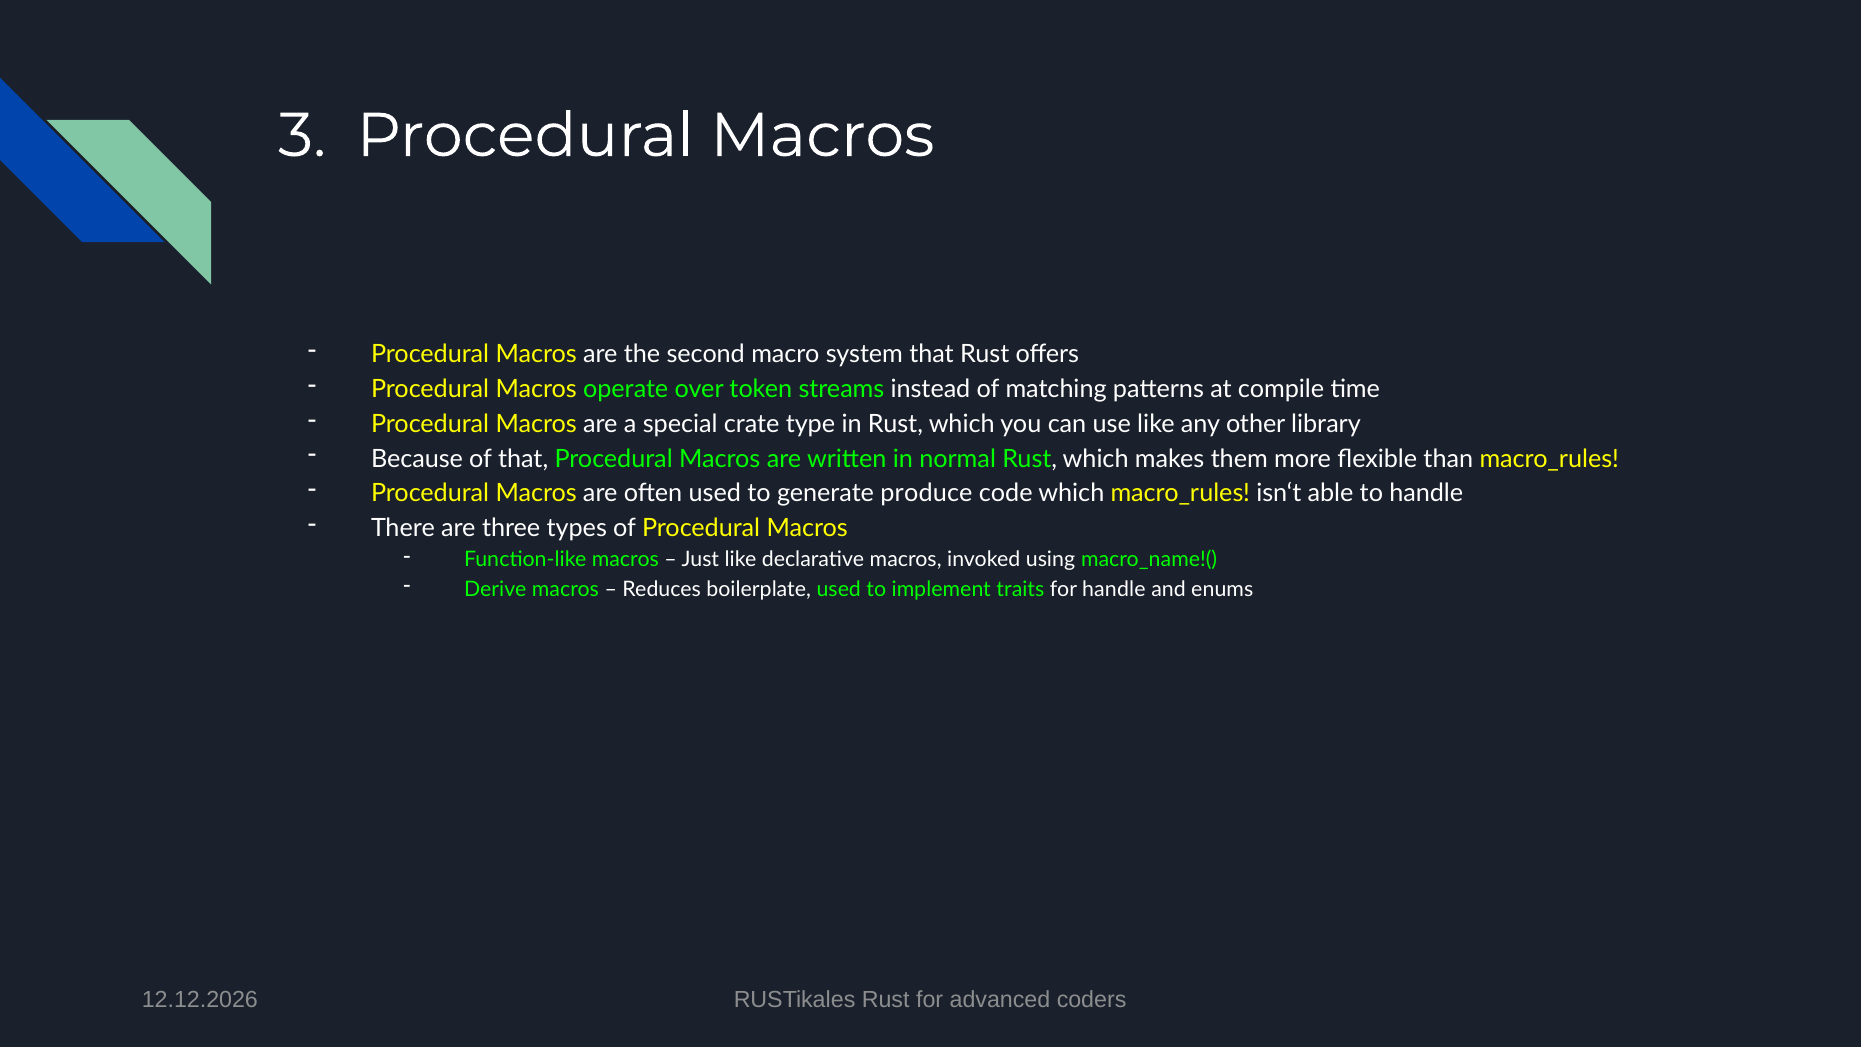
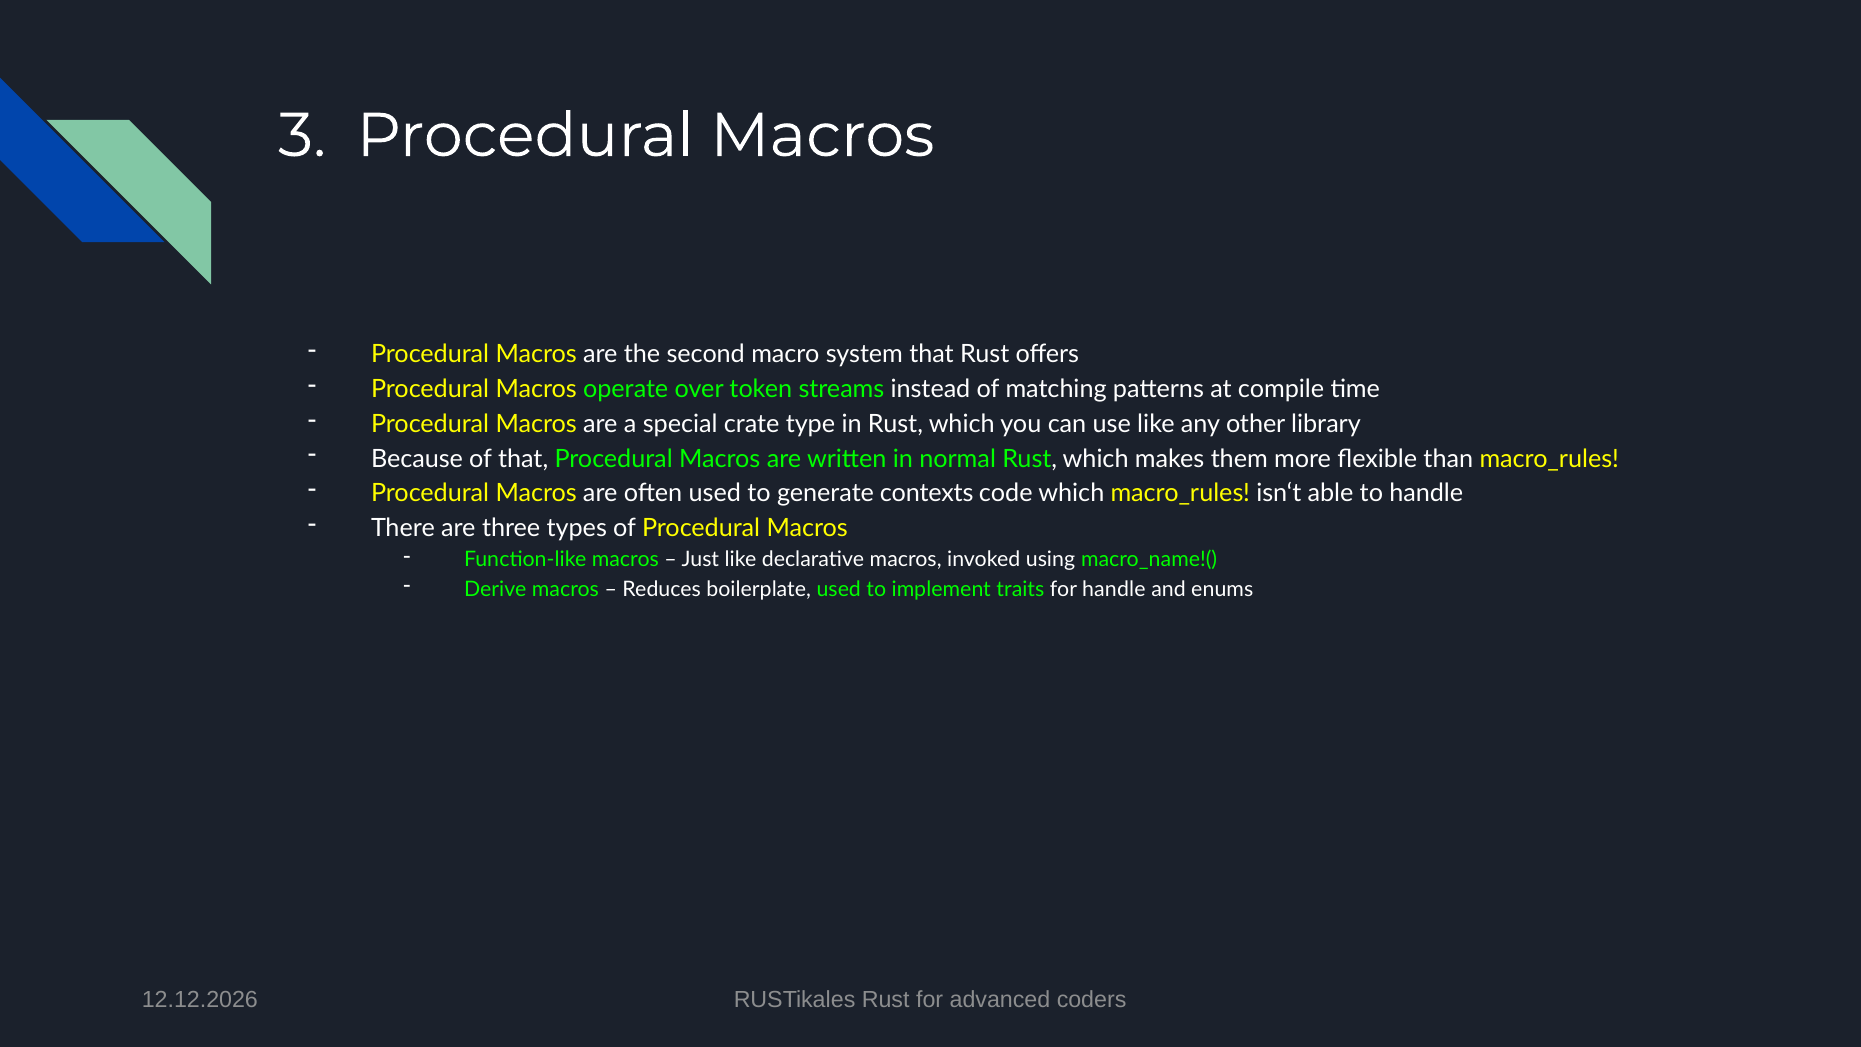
produce: produce -> contexts
